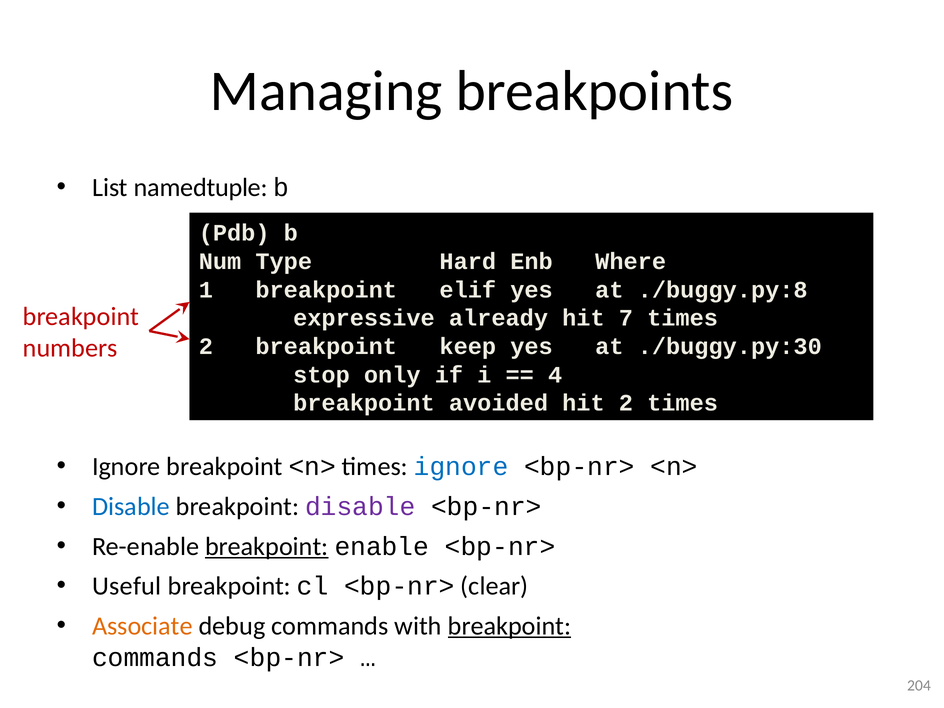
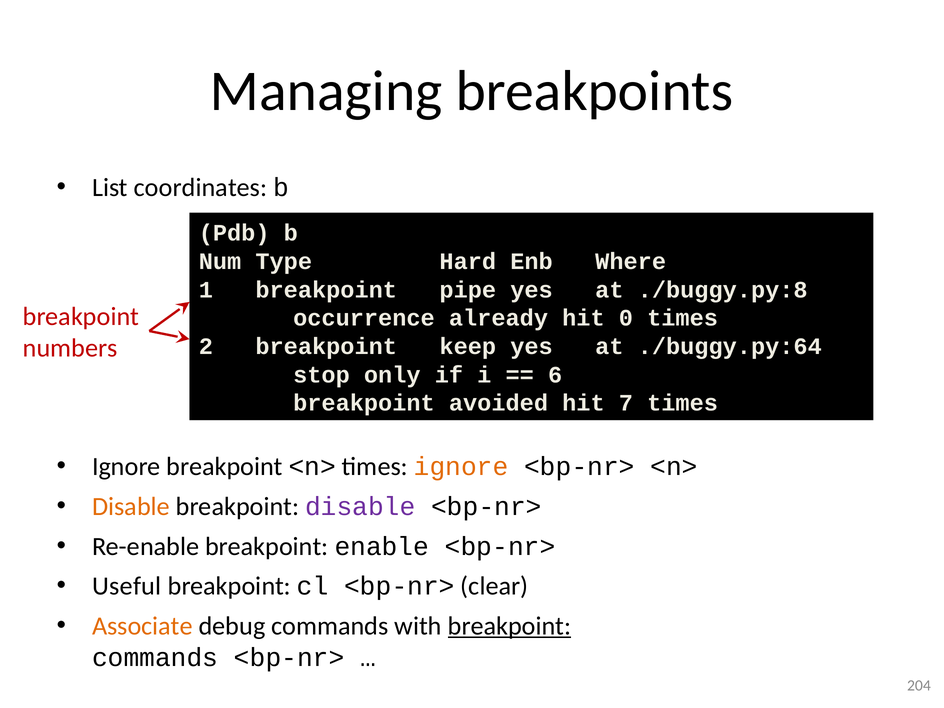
namedtuple: namedtuple -> coordinates
elif: elif -> pipe
expressive: expressive -> occurrence
7: 7 -> 0
./buggy.py:30: ./buggy.py:30 -> ./buggy.py:64
4: 4 -> 6
hit 2: 2 -> 7
ignore at (461, 467) colour: blue -> orange
Disable at (131, 507) colour: blue -> orange
breakpoint at (267, 546) underline: present -> none
